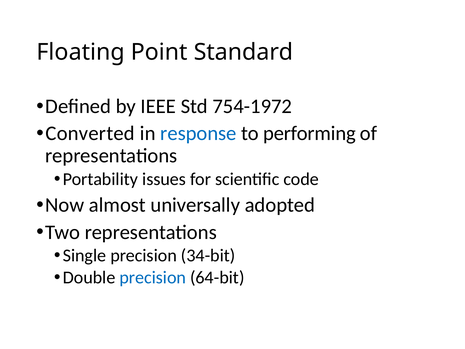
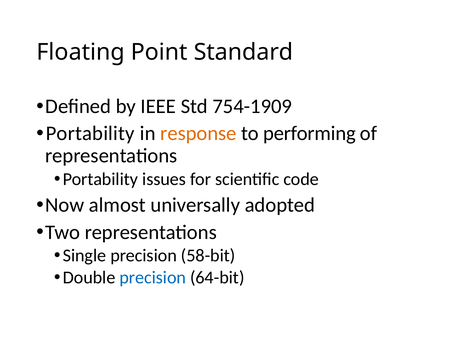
754-1972: 754-1972 -> 754-1909
Converted at (90, 133): Converted -> Portability
response colour: blue -> orange
34-bit: 34-bit -> 58-bit
